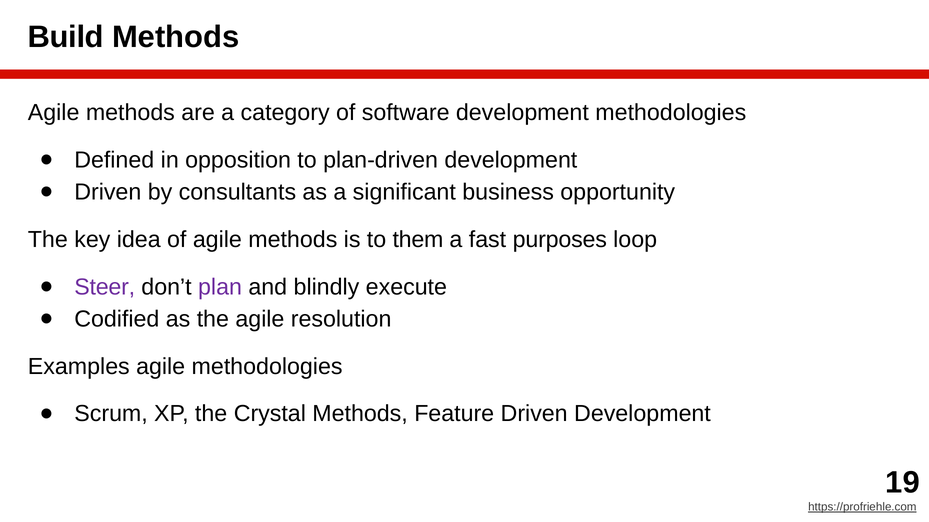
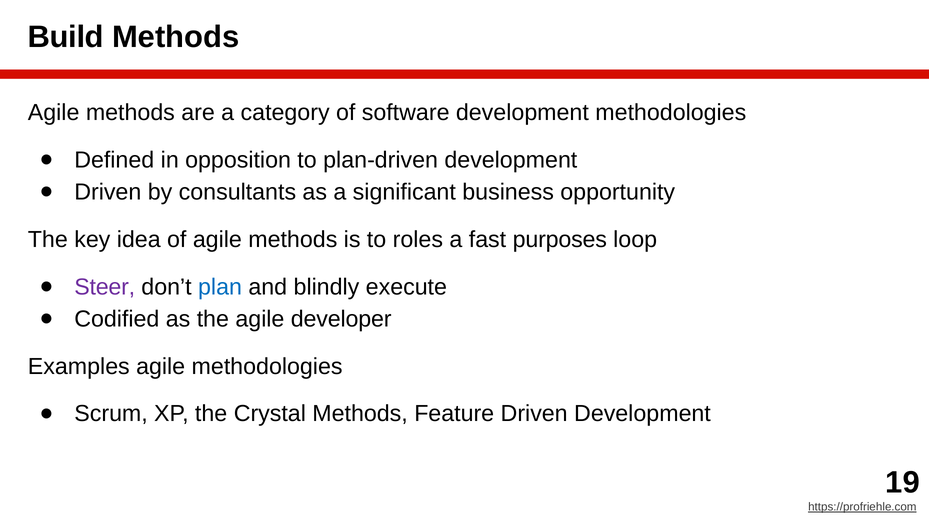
them: them -> roles
plan colour: purple -> blue
resolution: resolution -> developer
